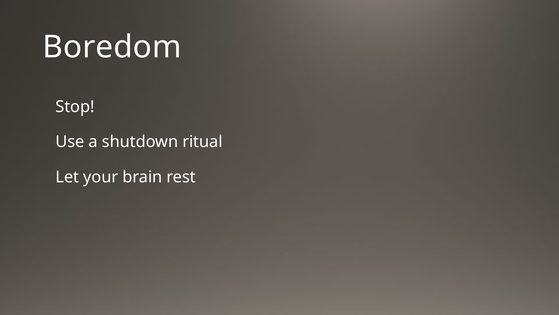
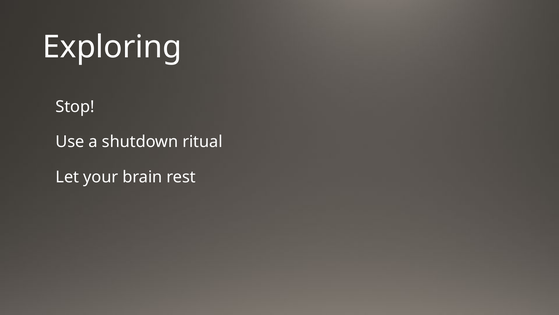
Boredom: Boredom -> Exploring
